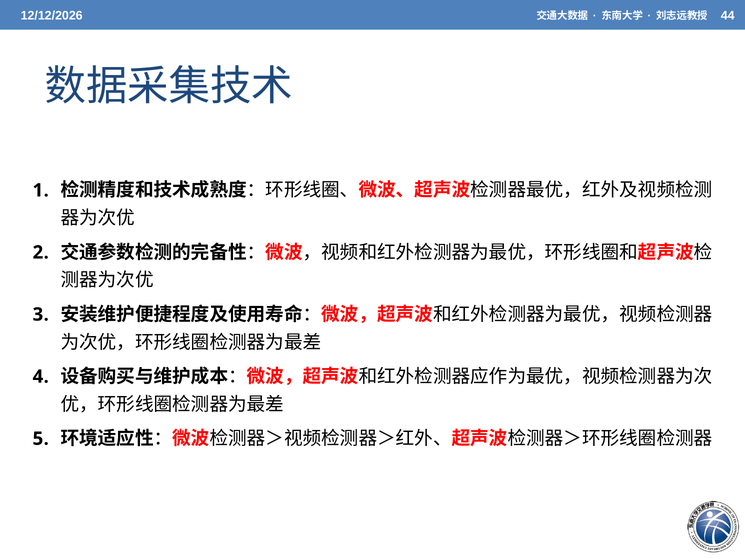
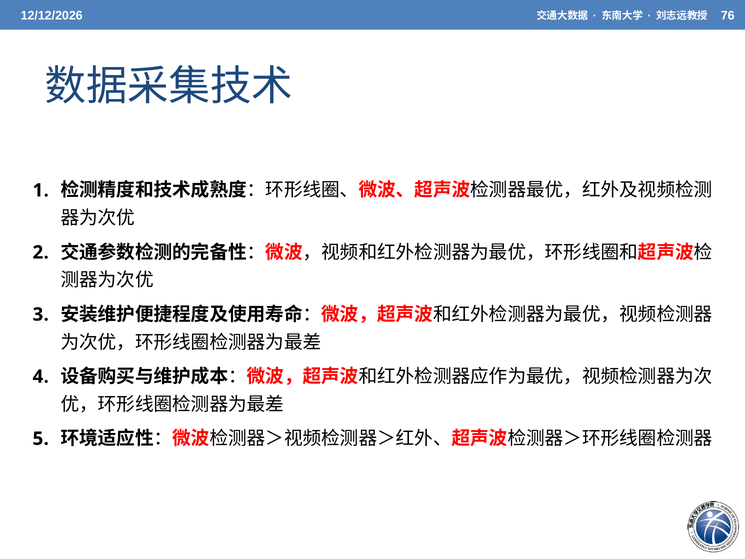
44: 44 -> 76
